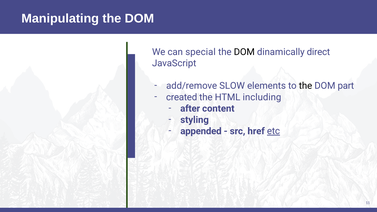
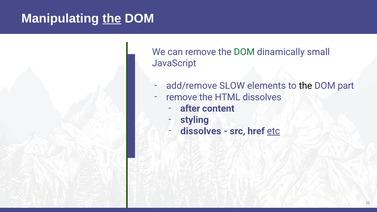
the at (112, 19) underline: none -> present
can special: special -> remove
DOM at (244, 52) colour: black -> green
direct: direct -> small
created at (182, 97): created -> remove
HTML including: including -> dissolves
appended at (201, 131): appended -> dissolves
